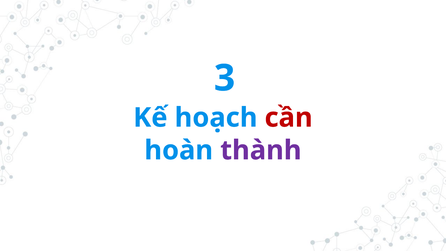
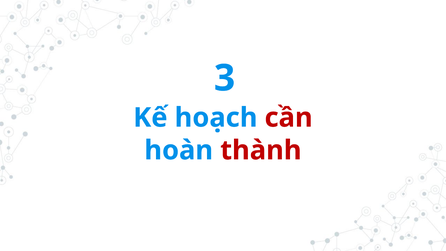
thành colour: purple -> red
